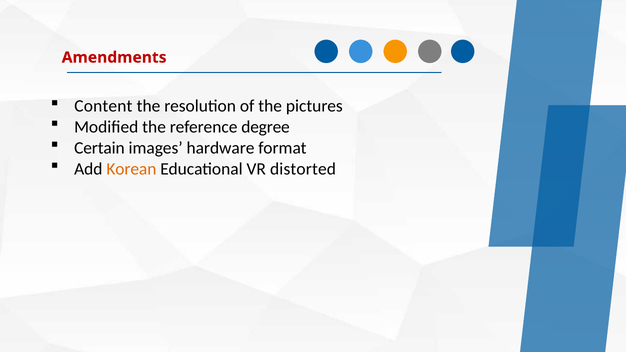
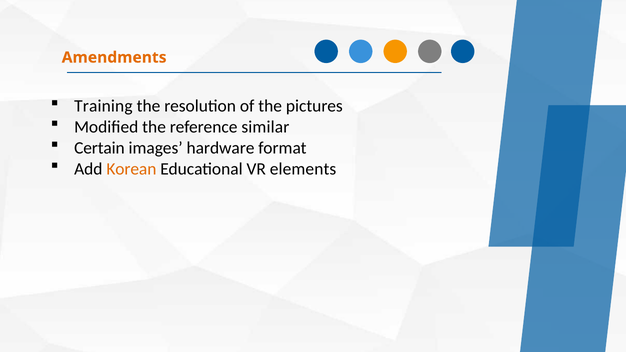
Amendments colour: red -> orange
Content: Content -> Training
degree: degree -> similar
distorted: distorted -> elements
